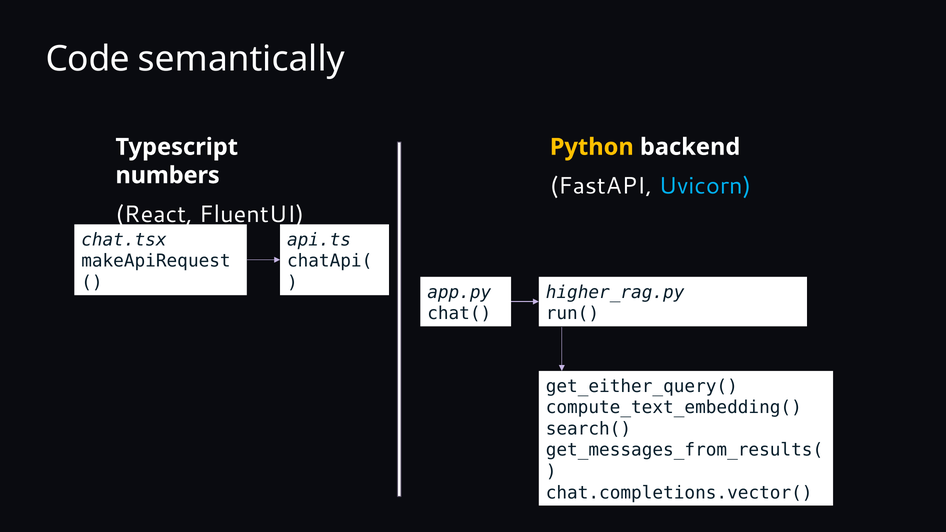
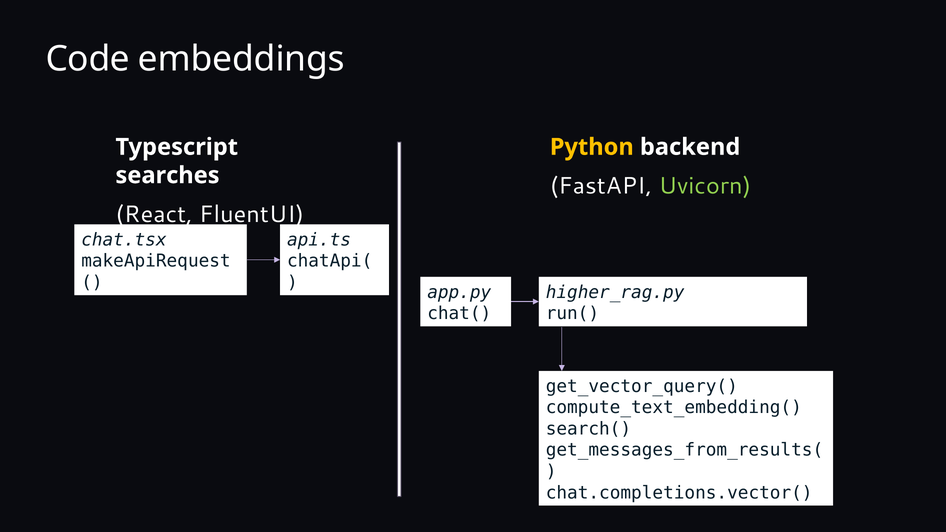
semantically: semantically -> embeddings
numbers: numbers -> searches
Uvicorn colour: light blue -> light green
get_either_query(: get_either_query( -> get_vector_query(
